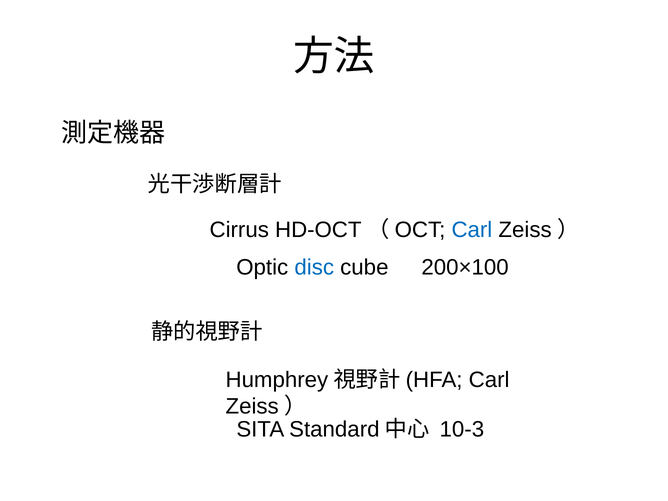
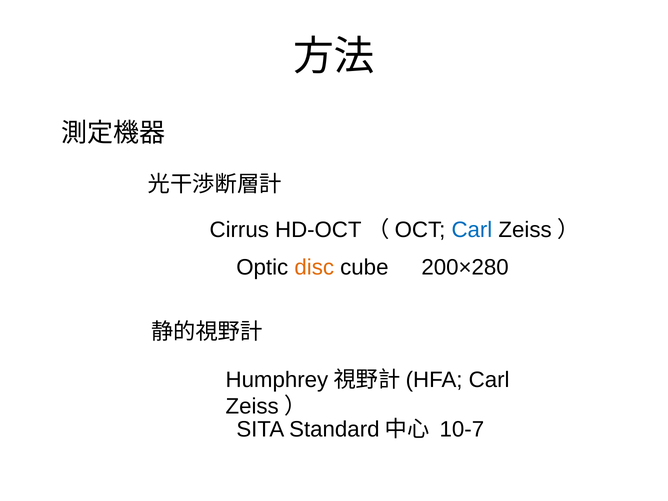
disc colour: blue -> orange
200×100: 200×100 -> 200×280
10-3: 10-3 -> 10-7
